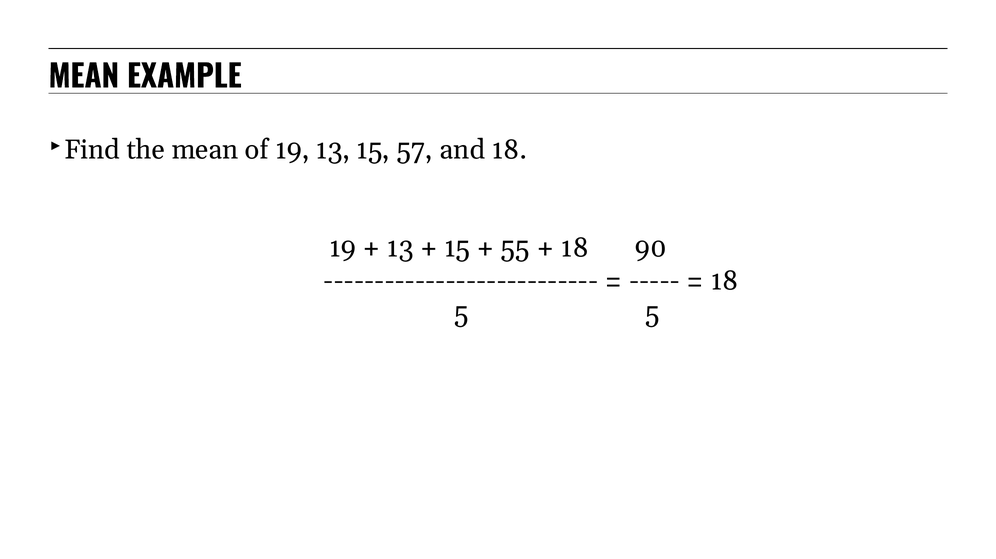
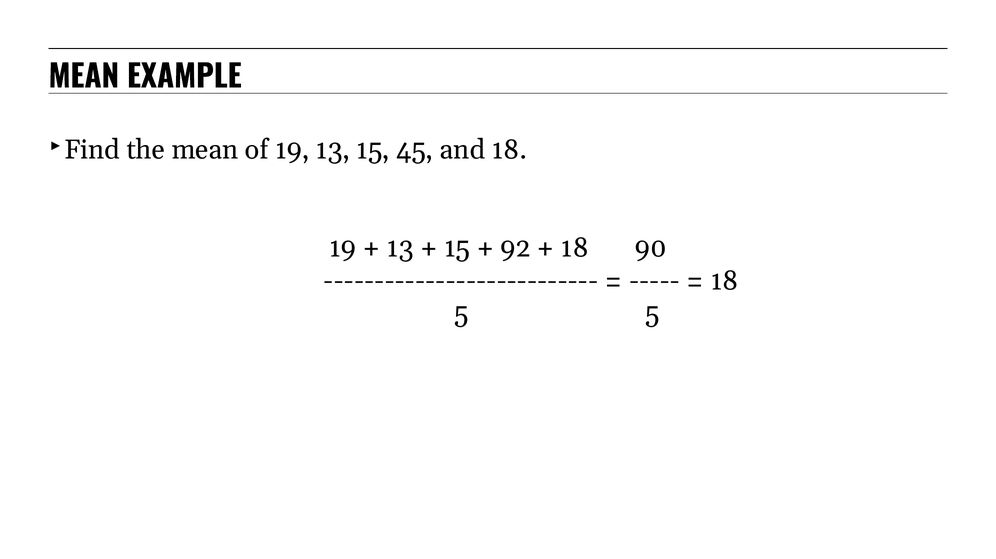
57: 57 -> 45
55: 55 -> 92
